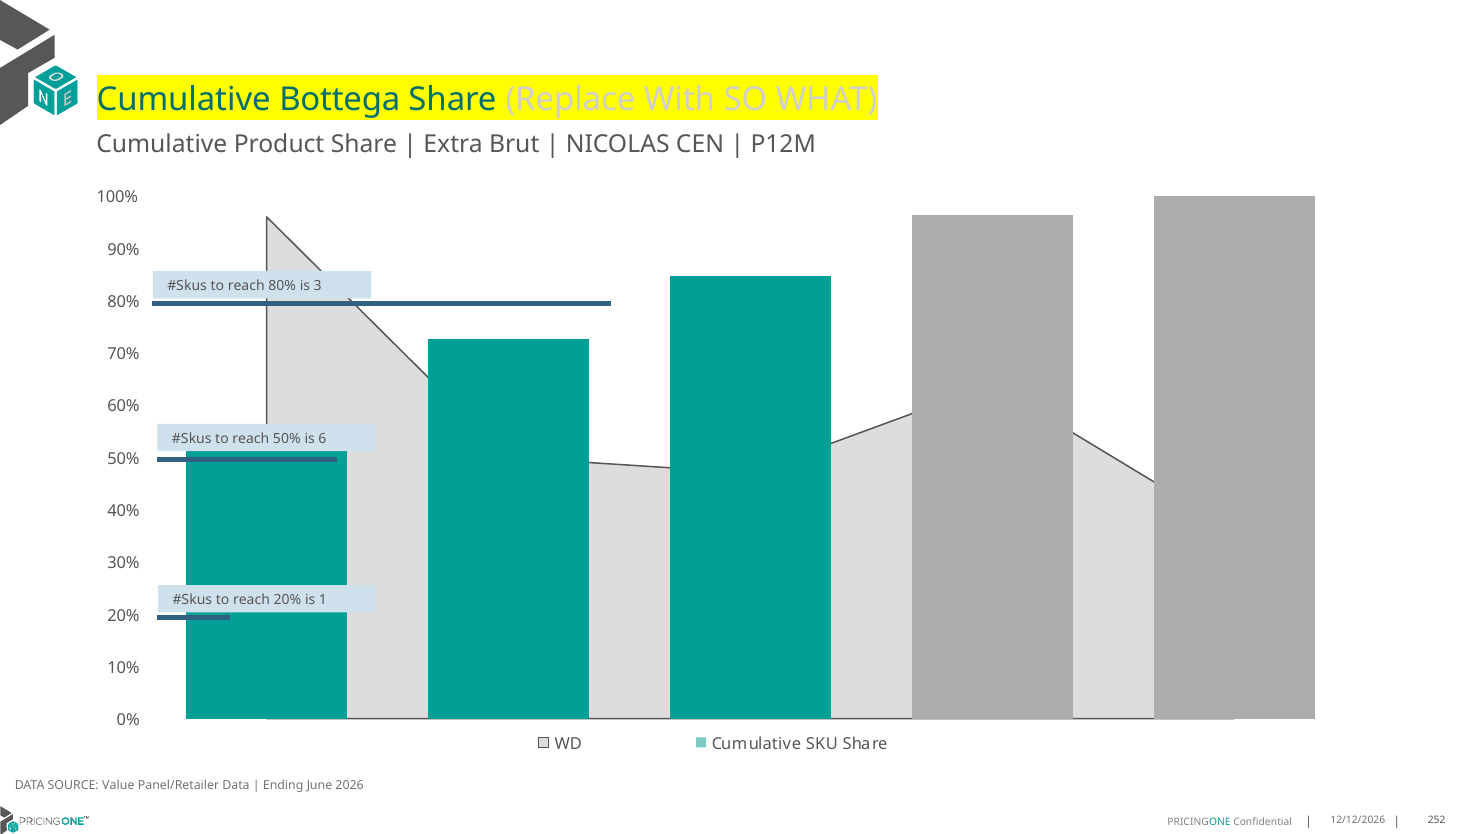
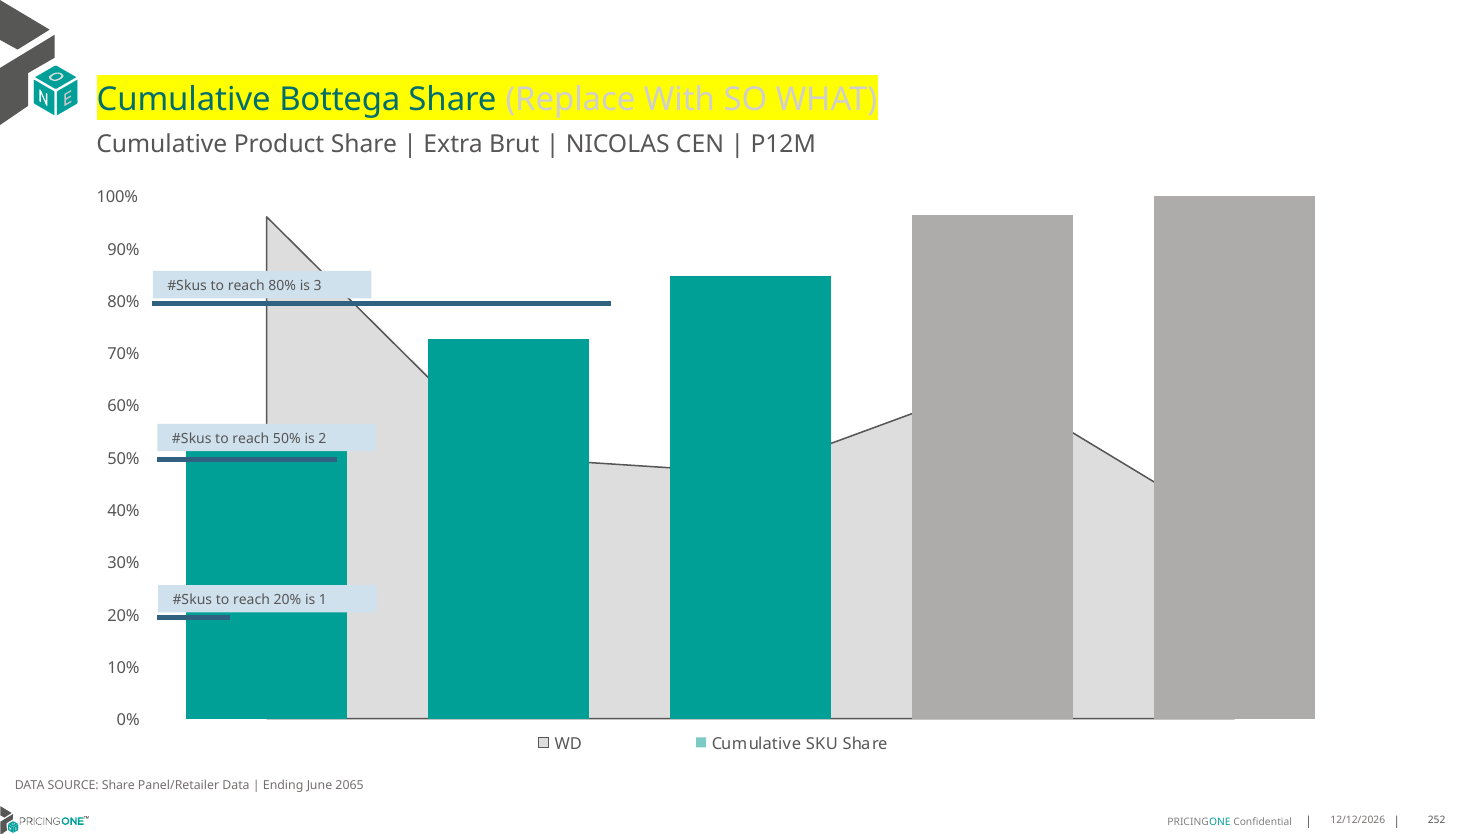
6: 6 -> 2
SOURCE Value: Value -> Share
2026: 2026 -> 2065
